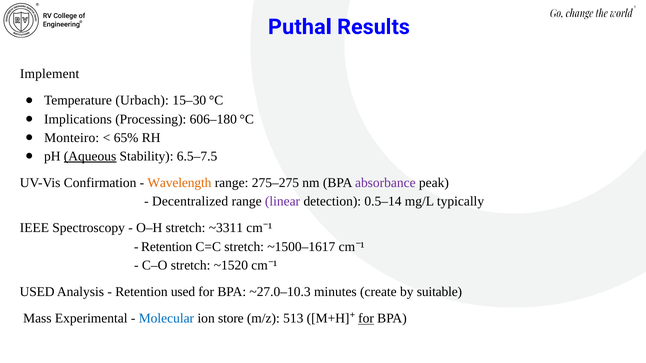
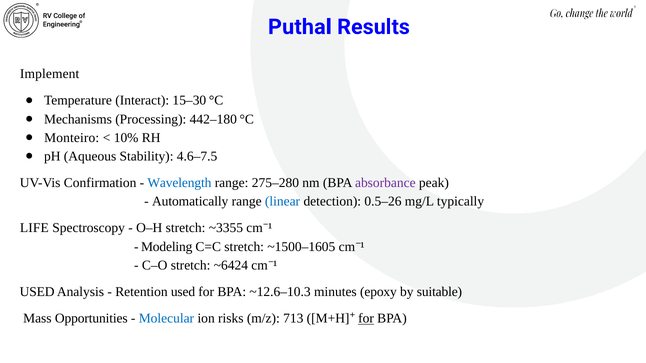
Urbach: Urbach -> Interact
Implications: Implications -> Mechanisms
606–180: 606–180 -> 442–180
65%: 65% -> 10%
Aqueous underline: present -> none
6.5–7.5: 6.5–7.5 -> 4.6–7.5
Wavelength colour: orange -> blue
275–275: 275–275 -> 275–280
Decentralized: Decentralized -> Automatically
linear colour: purple -> blue
0.5–14: 0.5–14 -> 0.5–26
IEEE: IEEE -> LIFE
~3311: ~3311 -> ~3355
Retention at (167, 247): Retention -> Modeling
~1500–1617: ~1500–1617 -> ~1500–1605
~1520: ~1520 -> ~6424
~27.0–10.3: ~27.0–10.3 -> ~12.6–10.3
create: create -> epoxy
Experimental: Experimental -> Opportunities
store: store -> risks
513: 513 -> 713
